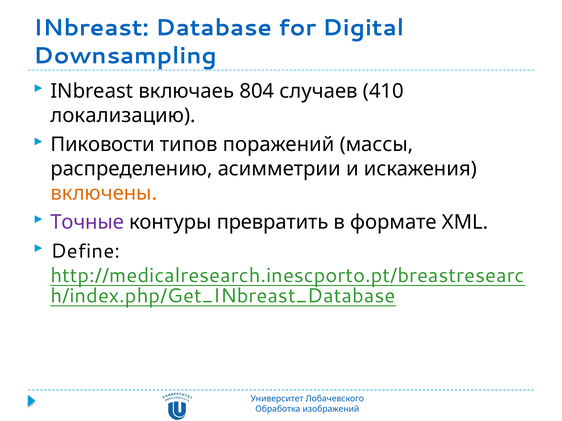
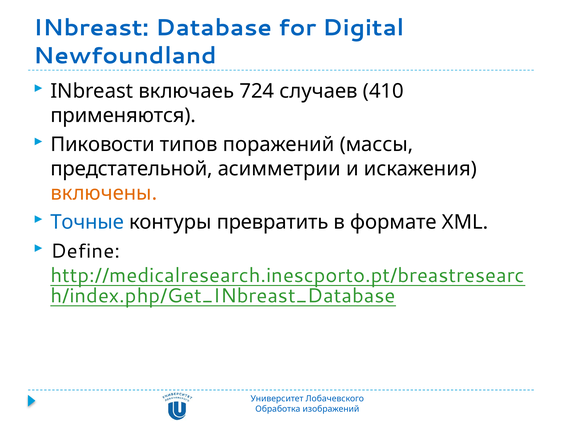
Downsampling: Downsampling -> Newfoundland
804: 804 -> 724
локализацию: локализацию -> применяются
распределению: распределению -> предстательной
Точные colour: purple -> blue
